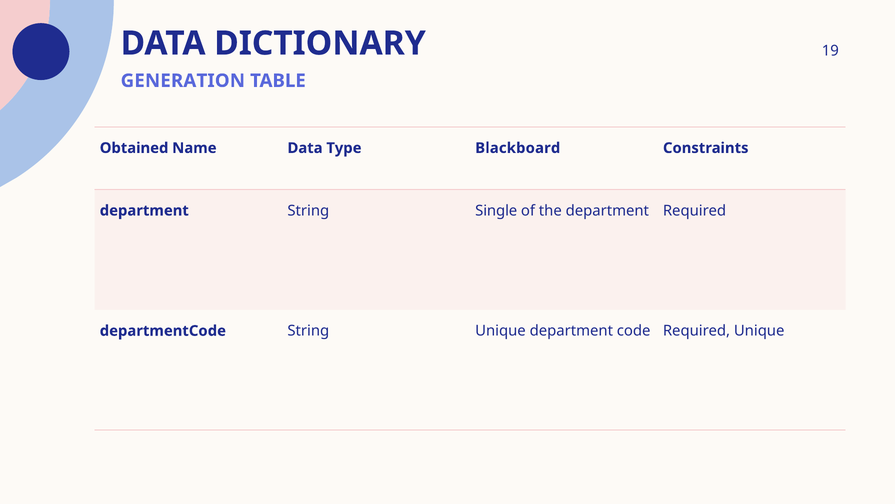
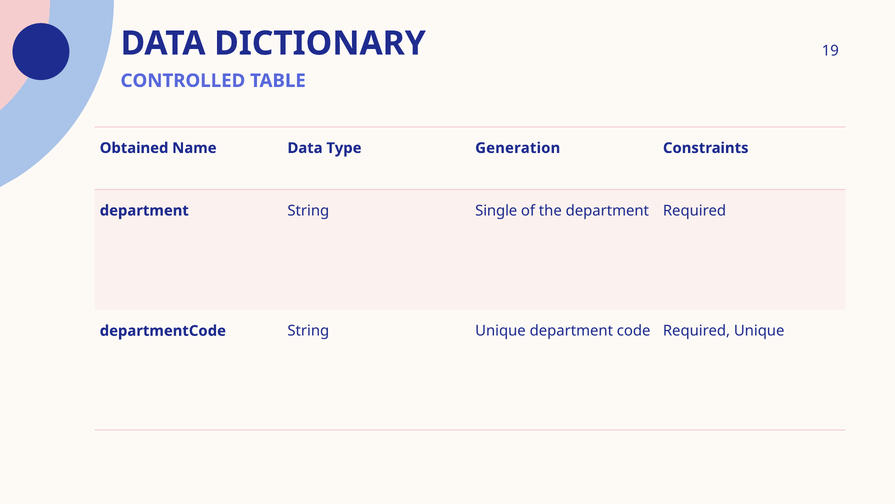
GENERATION: GENERATION -> CONTROLLED
Blackboard: Blackboard -> Generation
